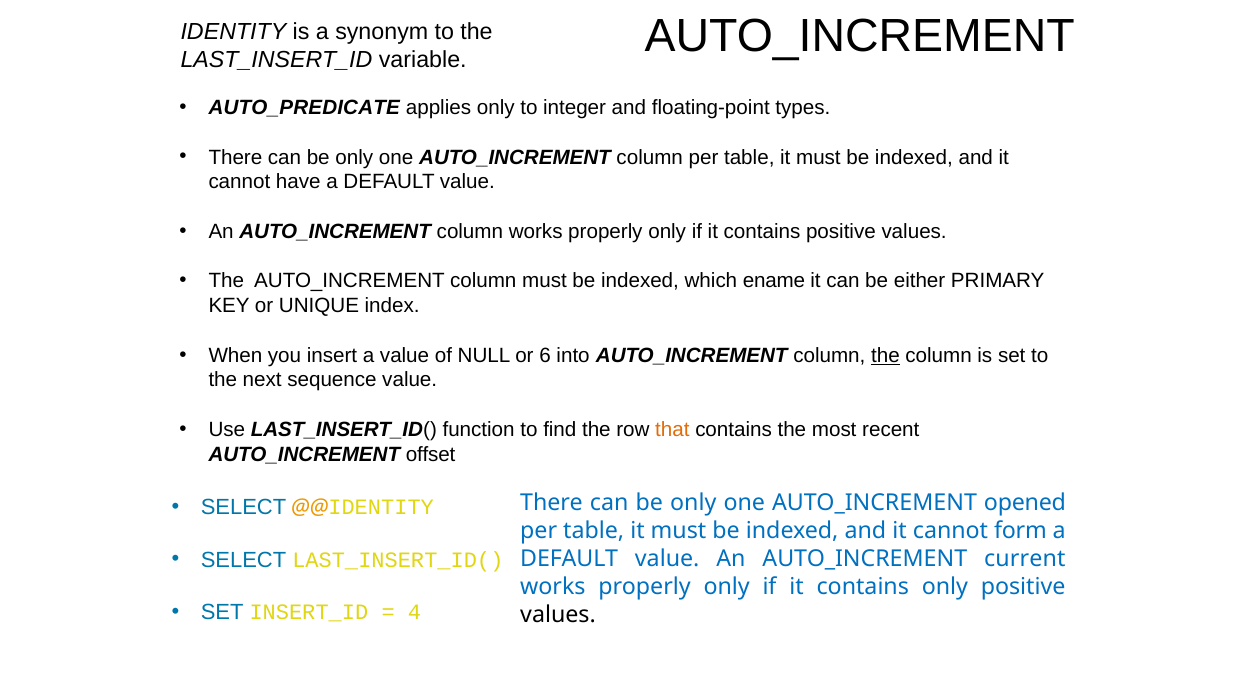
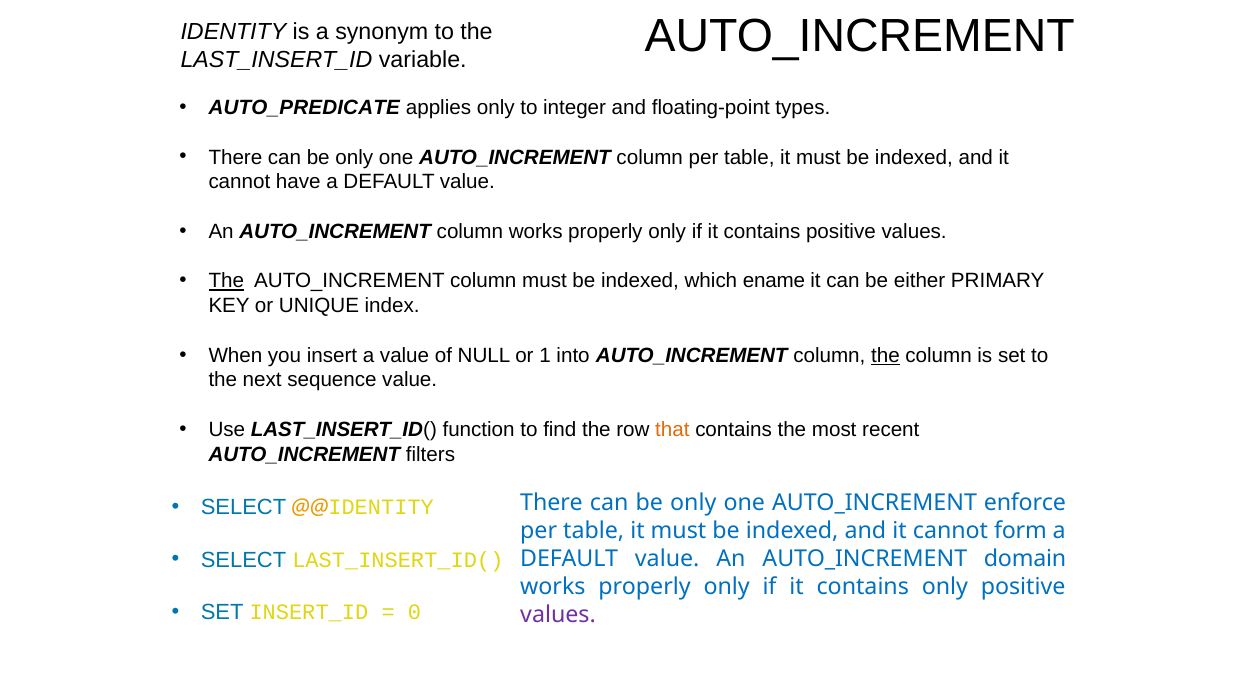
The at (226, 281) underline: none -> present
6: 6 -> 1
offset: offset -> filters
opened: opened -> enforce
current: current -> domain
4: 4 -> 0
values at (558, 615) colour: black -> purple
